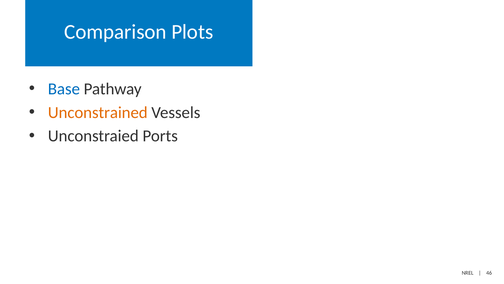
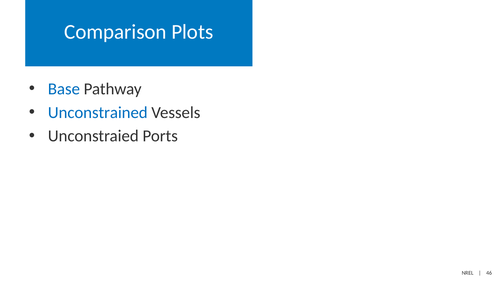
Unconstrained colour: orange -> blue
